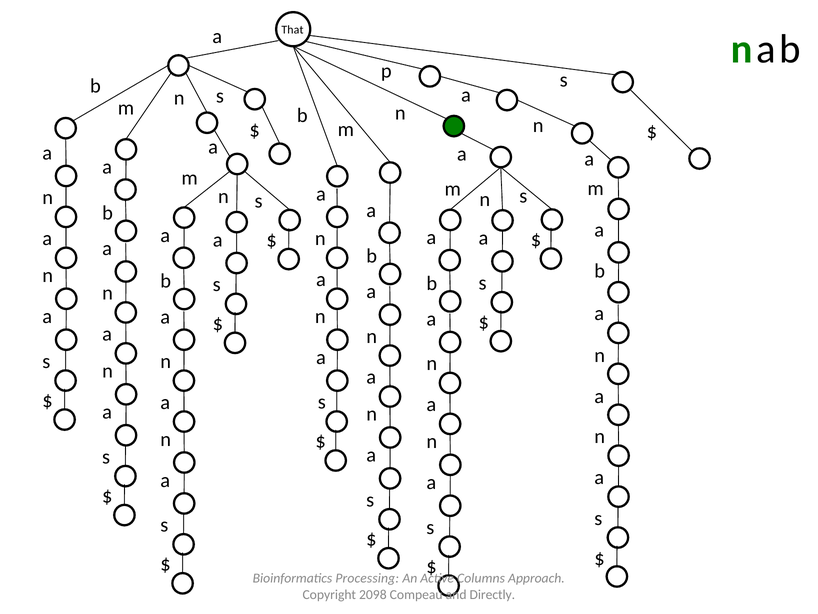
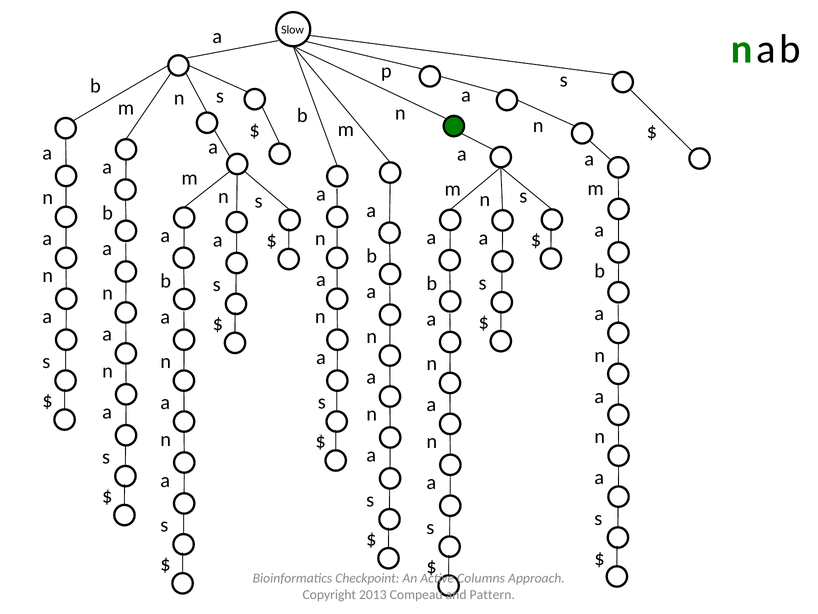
That: That -> Slow
Processing: Processing -> Checkpoint
2098: 2098 -> 2013
Directly: Directly -> Pattern
